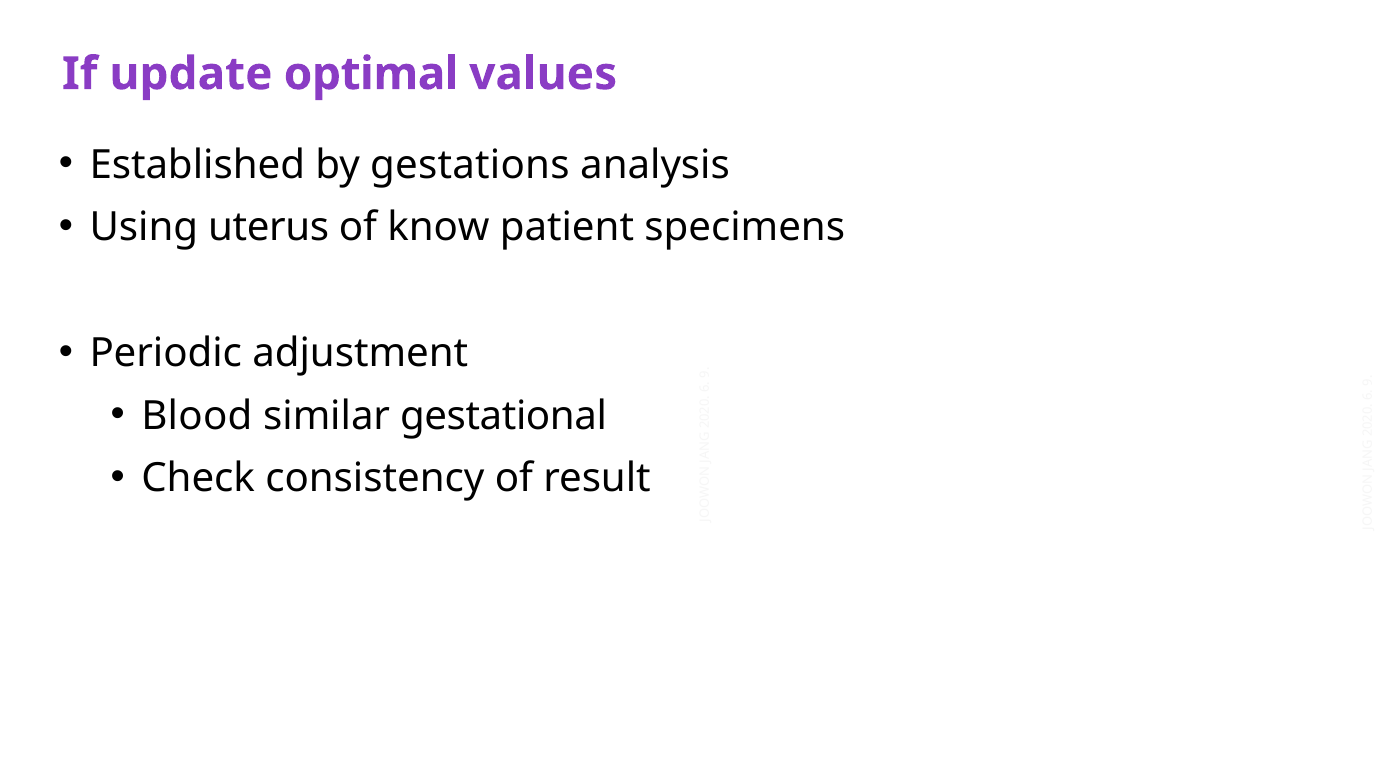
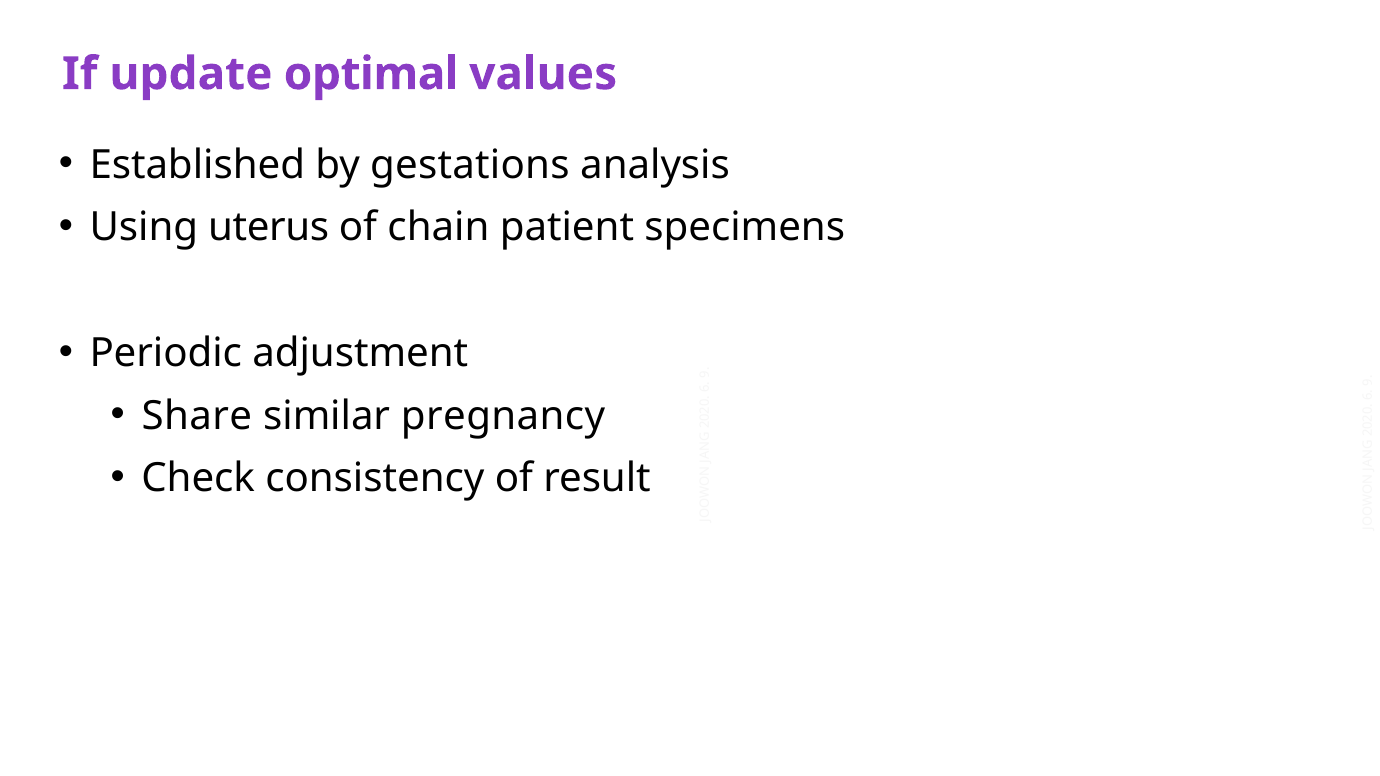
know: know -> chain
Blood: Blood -> Share
gestational: gestational -> pregnancy
